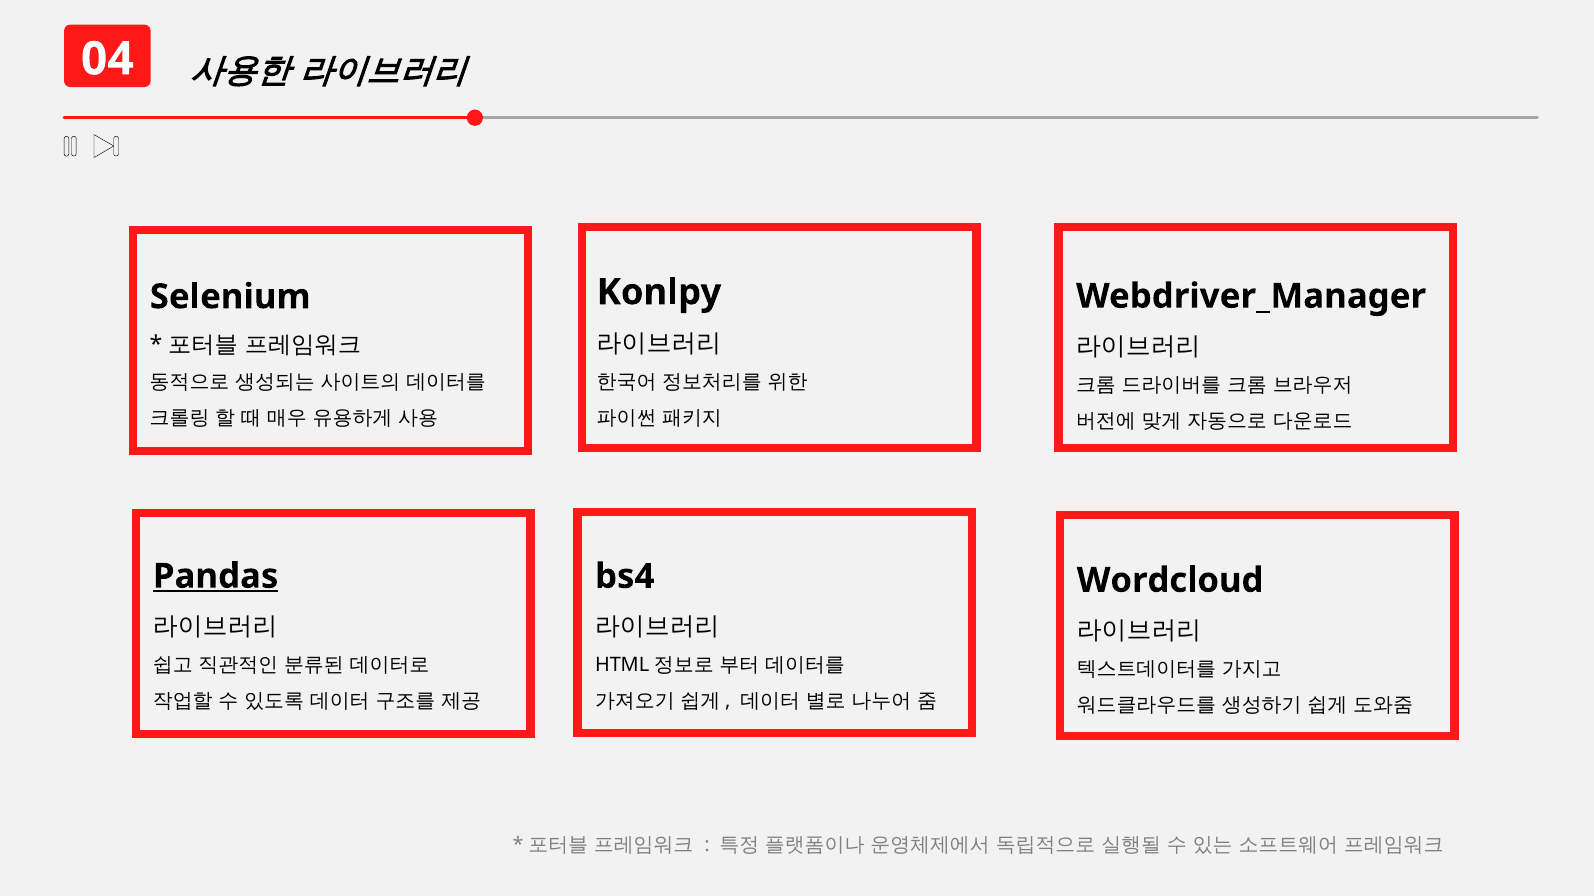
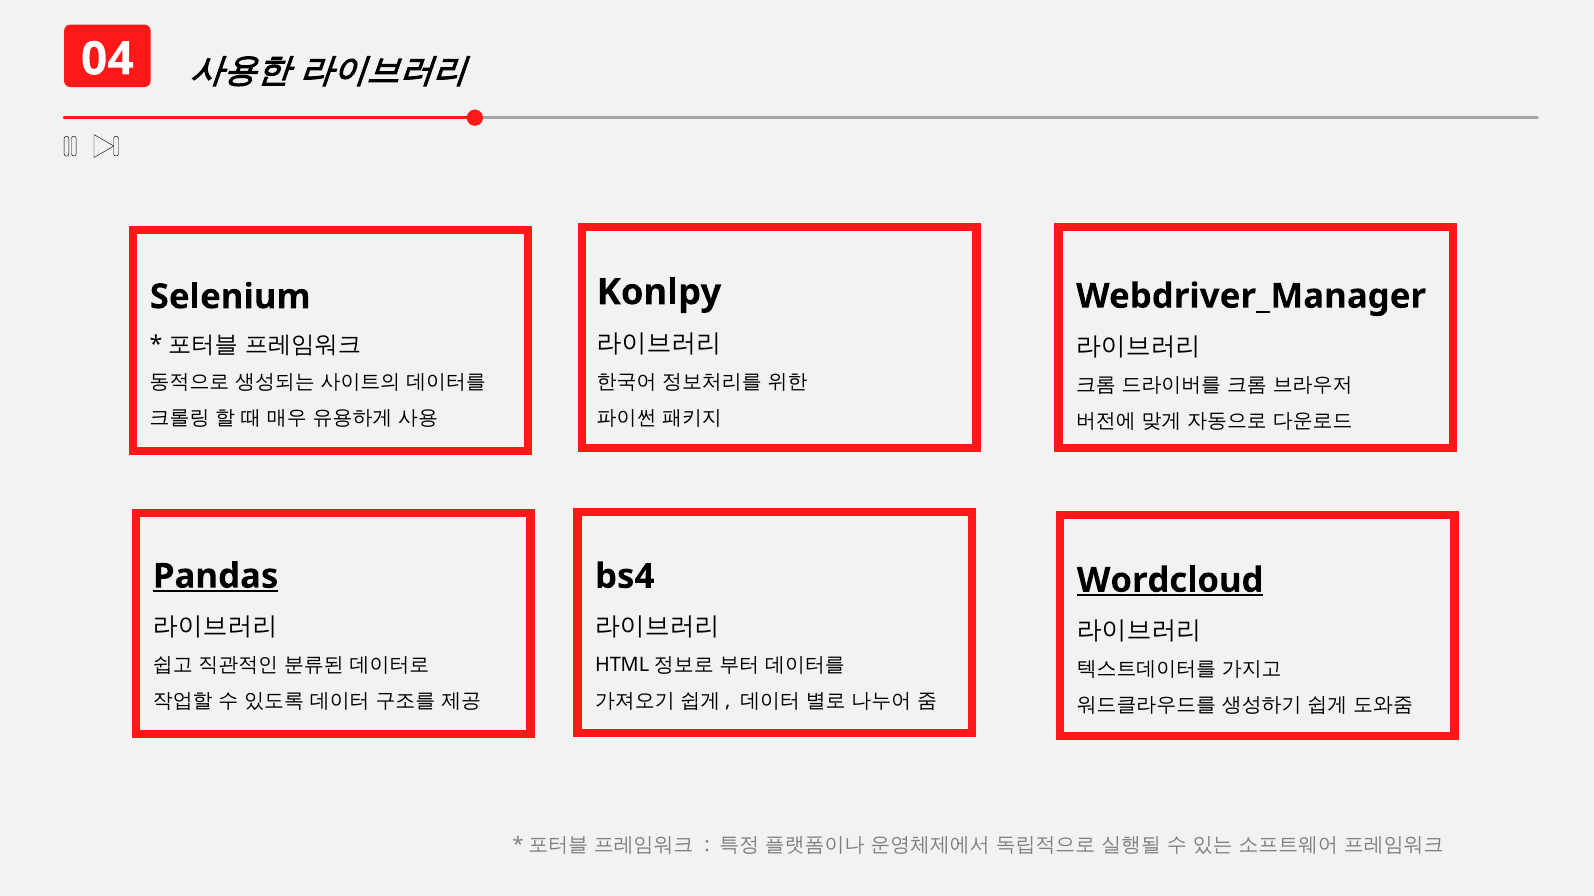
Wordcloud underline: none -> present
